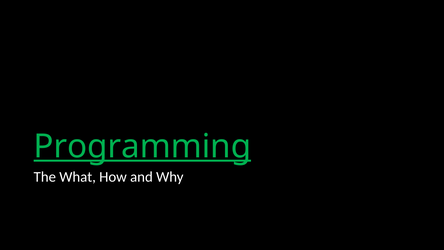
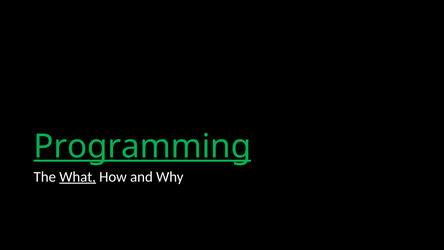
What underline: none -> present
